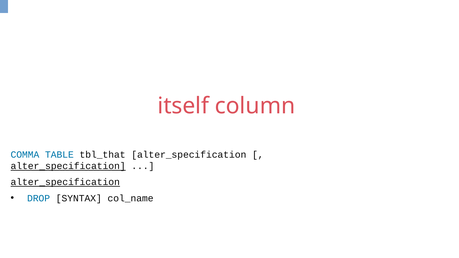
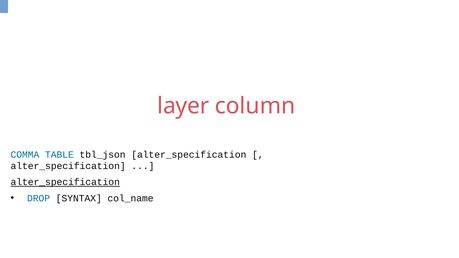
itself: itself -> layer
tbl_that: tbl_that -> tbl_json
alter_specification at (68, 166) underline: present -> none
